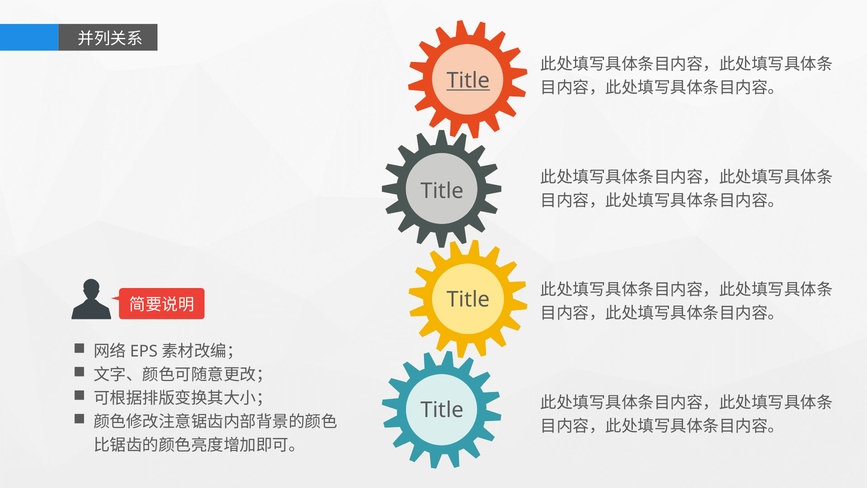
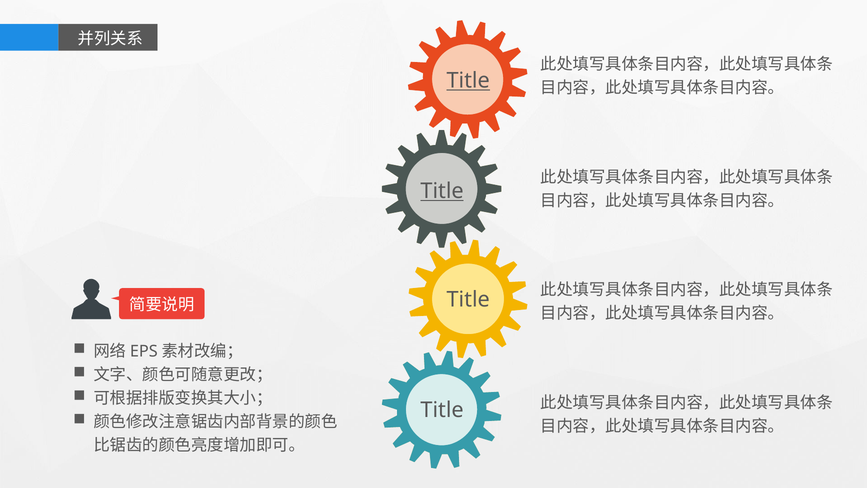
Title at (442, 191) underline: none -> present
